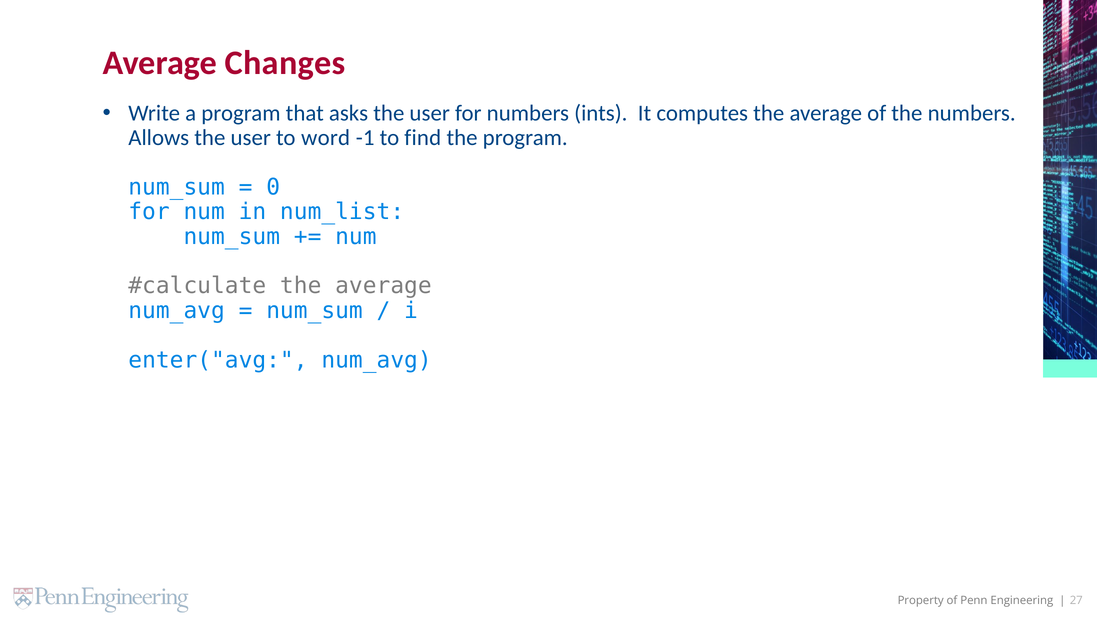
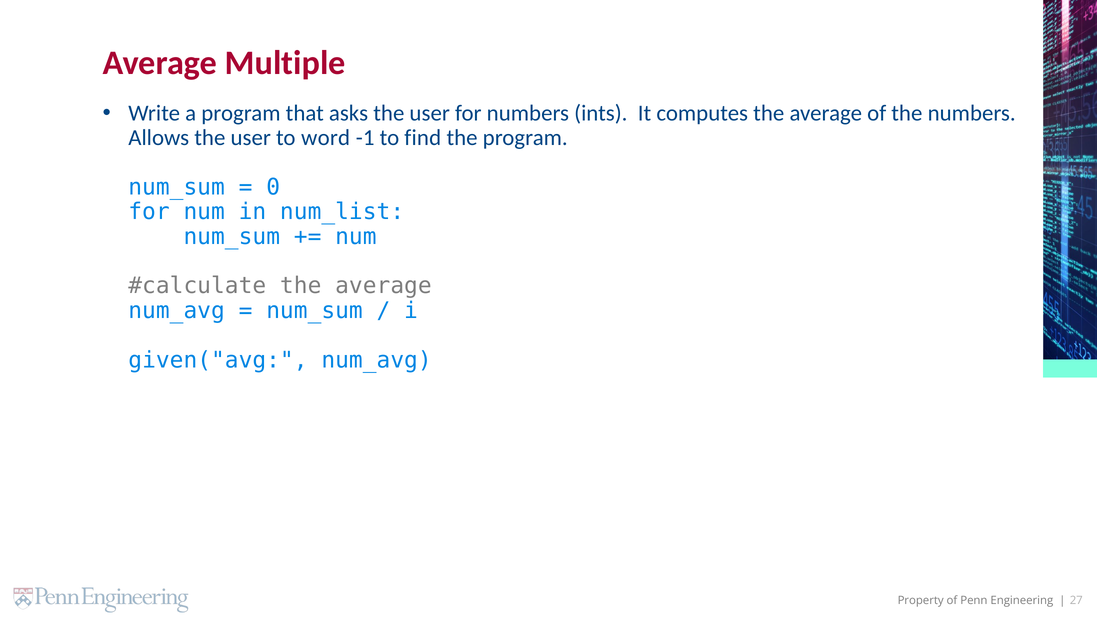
Changes: Changes -> Multiple
enter("avg: enter("avg -> given("avg
